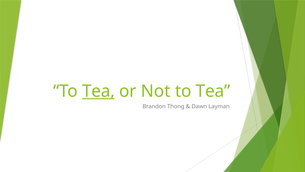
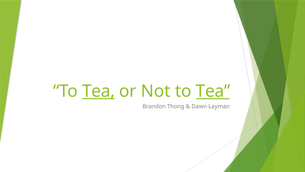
Tea at (213, 91) underline: none -> present
